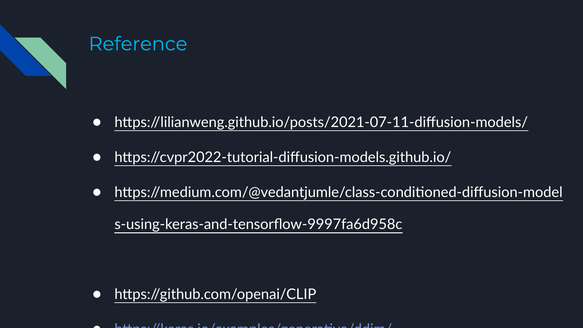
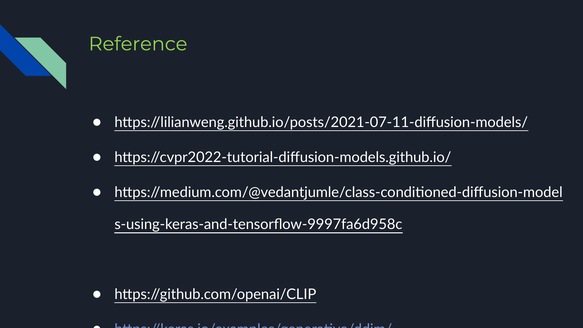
Reference colour: light blue -> light green
